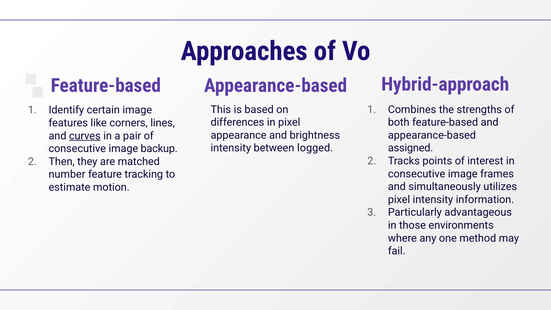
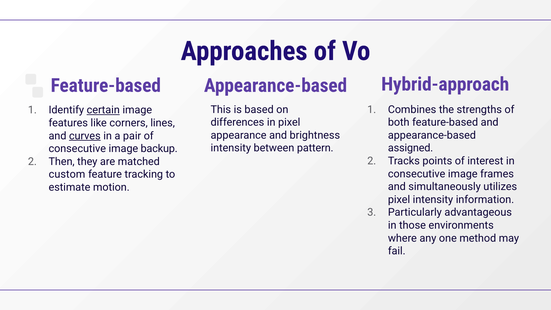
certain underline: none -> present
logged: logged -> pattern
number: number -> custom
